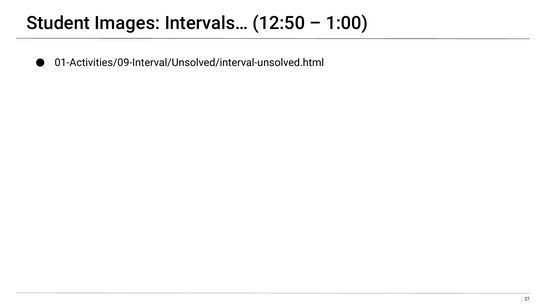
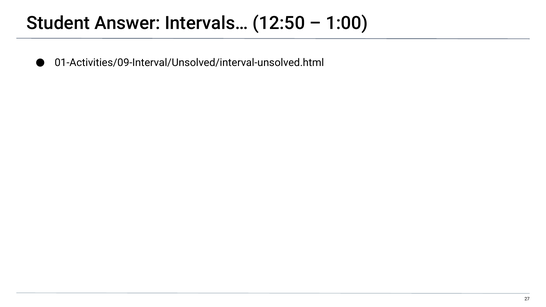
Images: Images -> Answer
